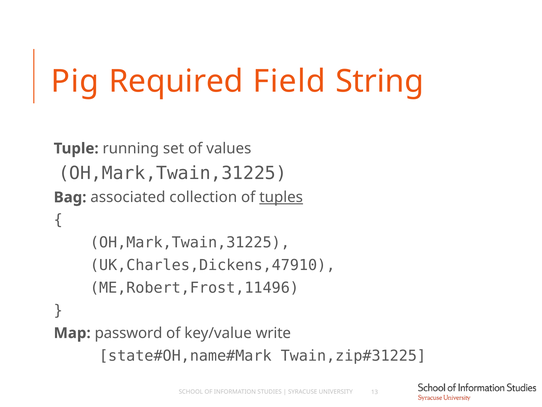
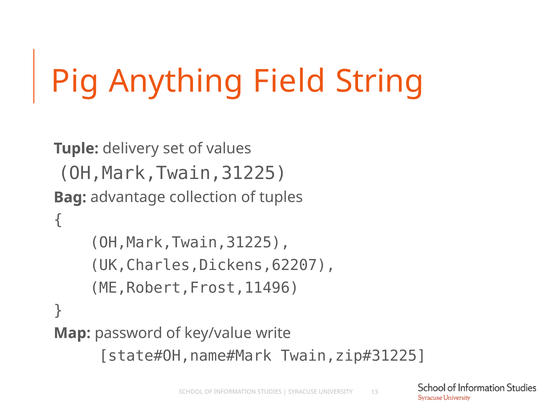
Required: Required -> Anything
running: running -> delivery
associated: associated -> advantage
tuples underline: present -> none
UK,Charles,Dickens,47910: UK,Charles,Dickens,47910 -> UK,Charles,Dickens,62207
